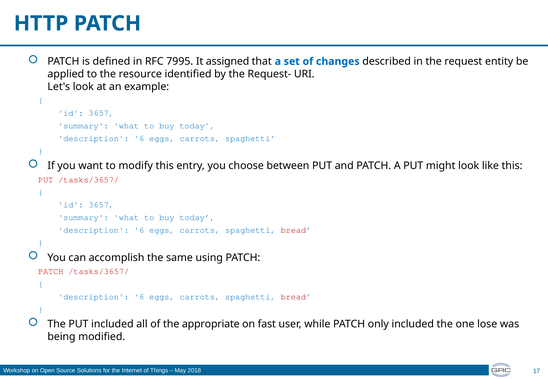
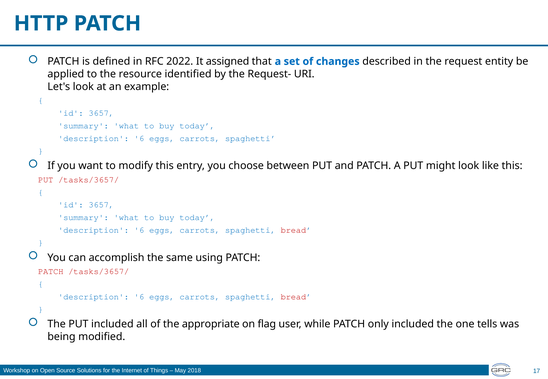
7995: 7995 -> 2022
fast: fast -> flag
lose: lose -> tells
